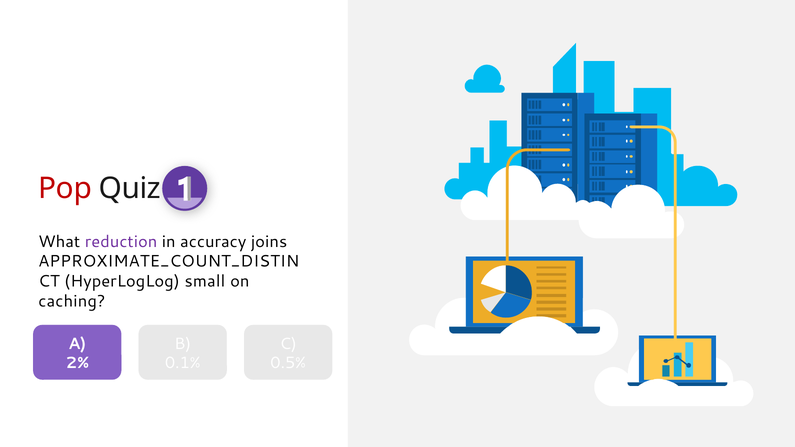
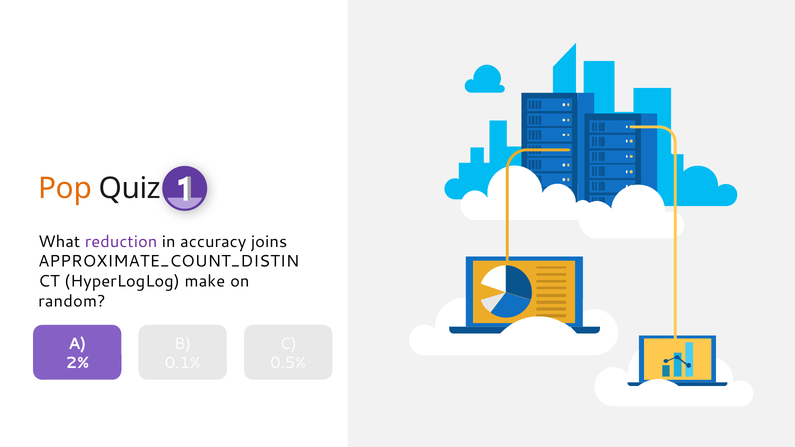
Pop colour: red -> orange
small: small -> make
caching: caching -> random
